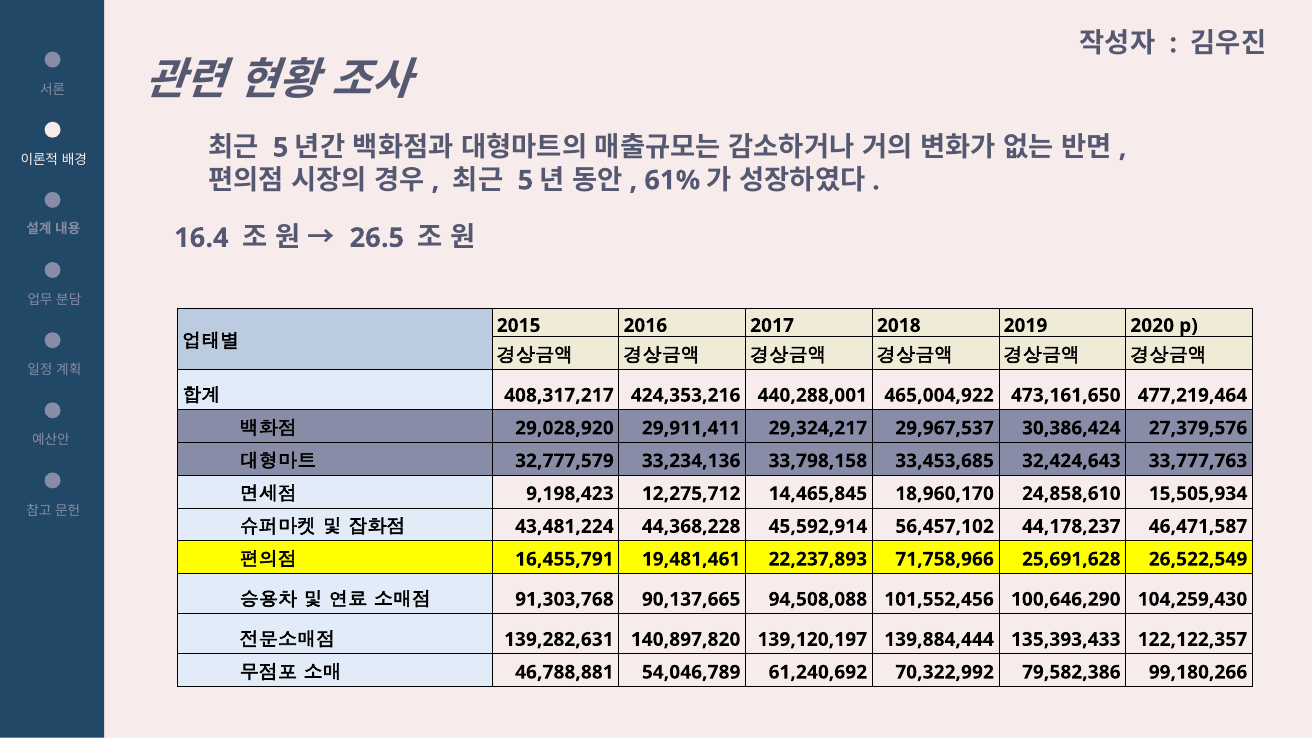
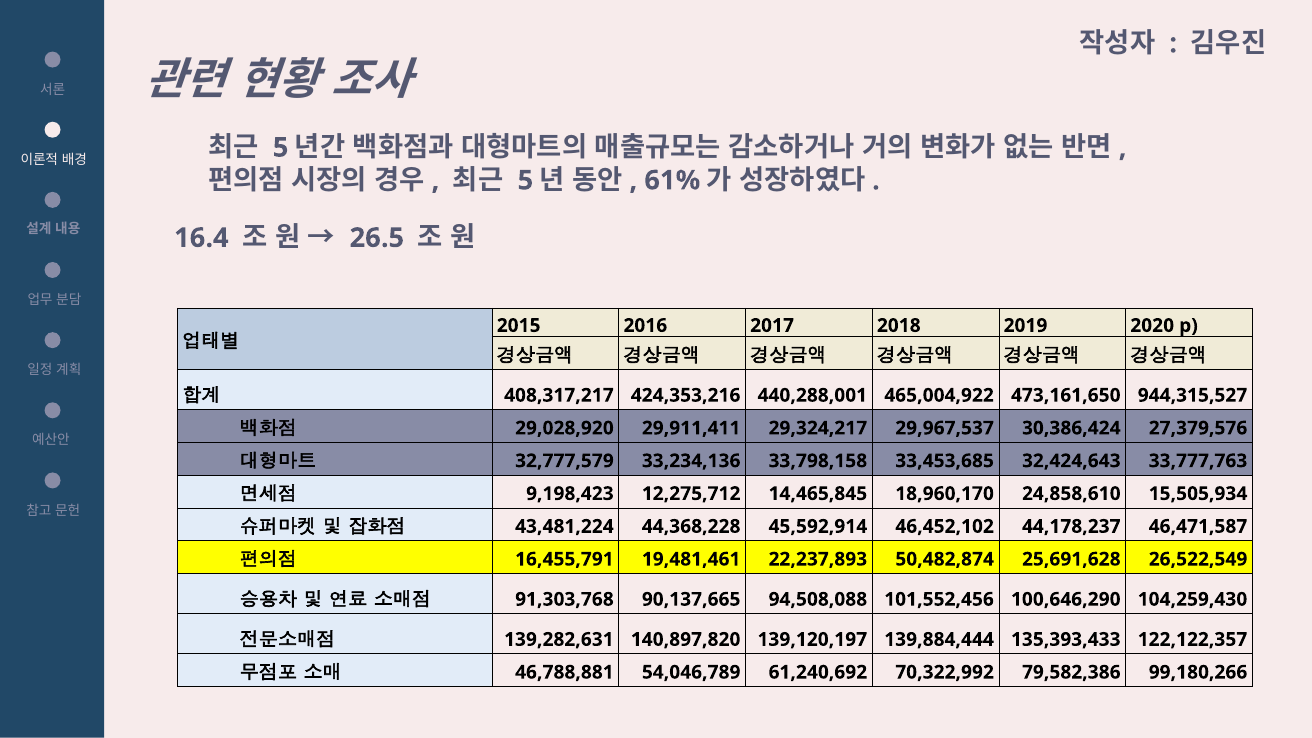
477,219,464: 477,219,464 -> 944,315,527
56,457,102: 56,457,102 -> 46,452,102
71,758,966: 71,758,966 -> 50,482,874
